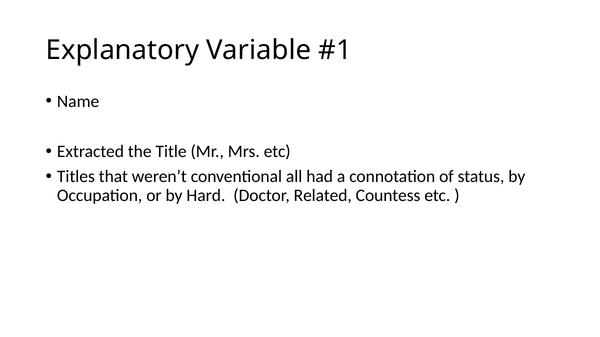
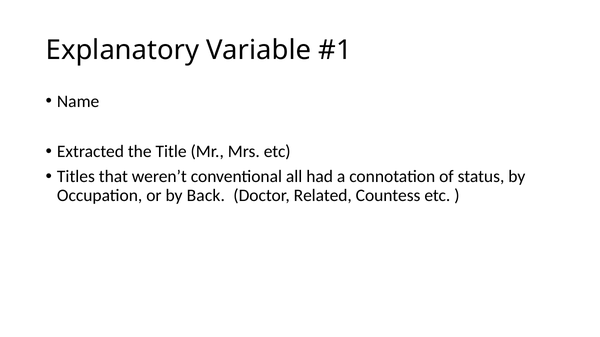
Hard: Hard -> Back
